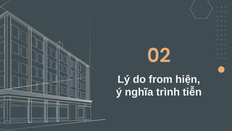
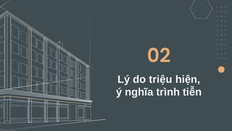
from: from -> triệu
